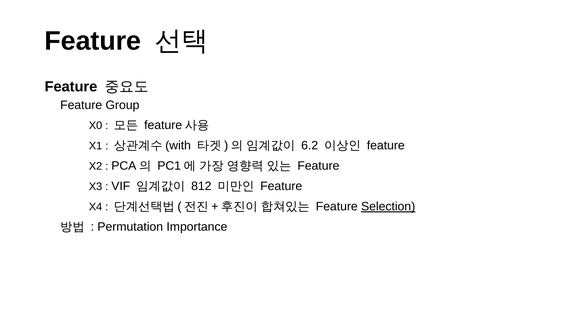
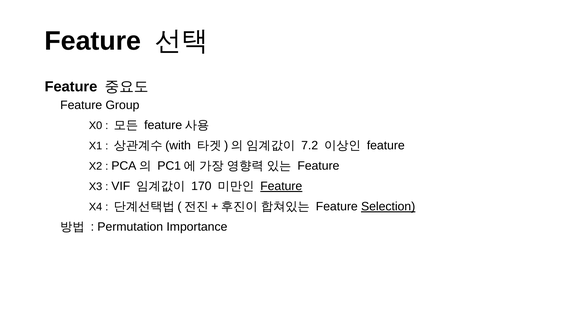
6.2: 6.2 -> 7.2
812: 812 -> 170
Feature at (281, 187) underline: none -> present
